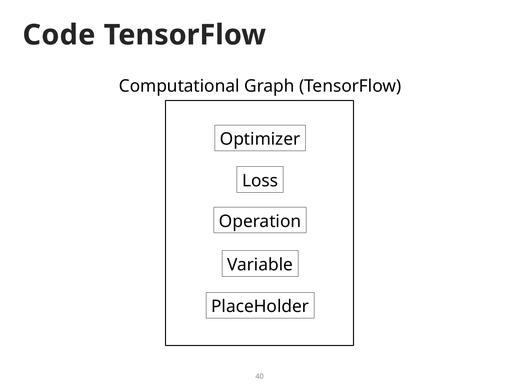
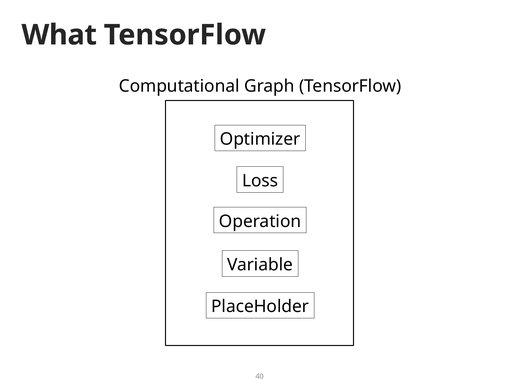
Code: Code -> What
